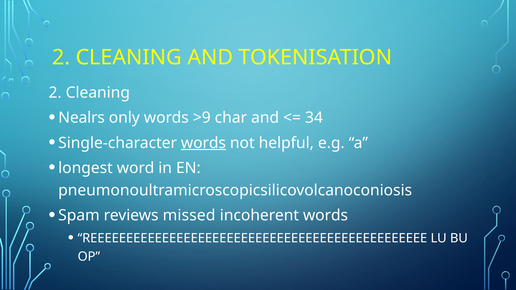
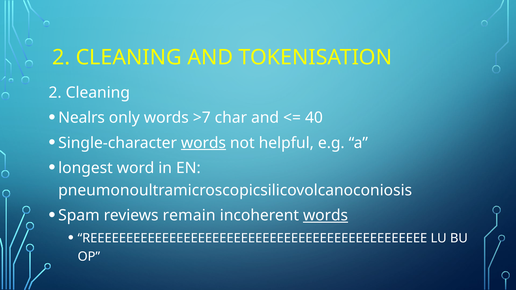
>9: >9 -> >7
34: 34 -> 40
missed: missed -> remain
words at (326, 216) underline: none -> present
